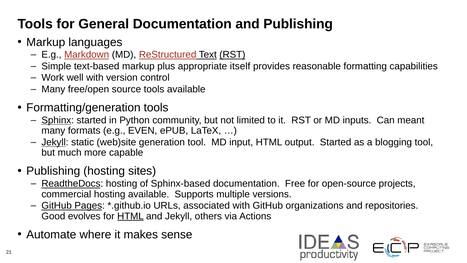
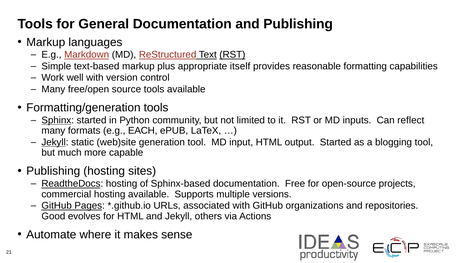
meant: meant -> reflect
EVEN: EVEN -> EACH
HTML at (131, 216) underline: present -> none
